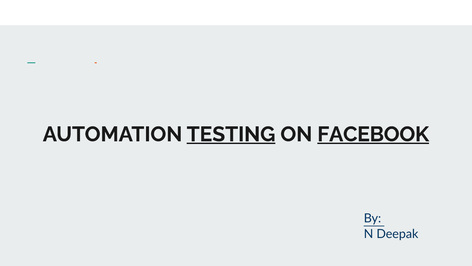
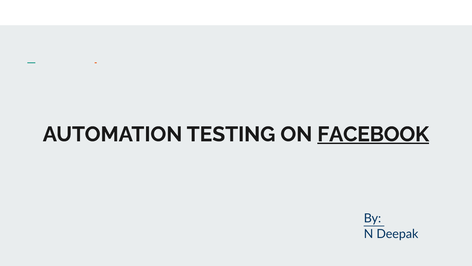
TESTING underline: present -> none
